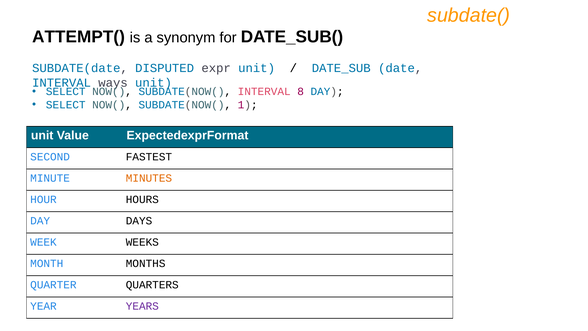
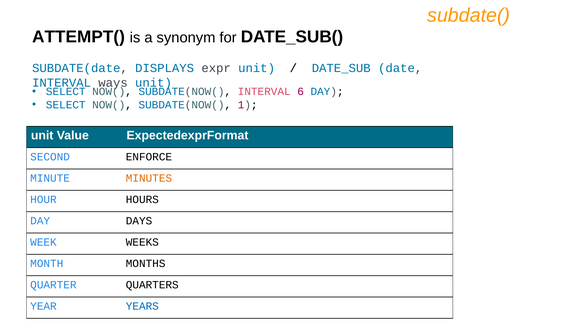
DISPUTED: DISPUTED -> DISPLAYS
8: 8 -> 6
FASTEST: FASTEST -> ENFORCE
YEARS colour: purple -> blue
